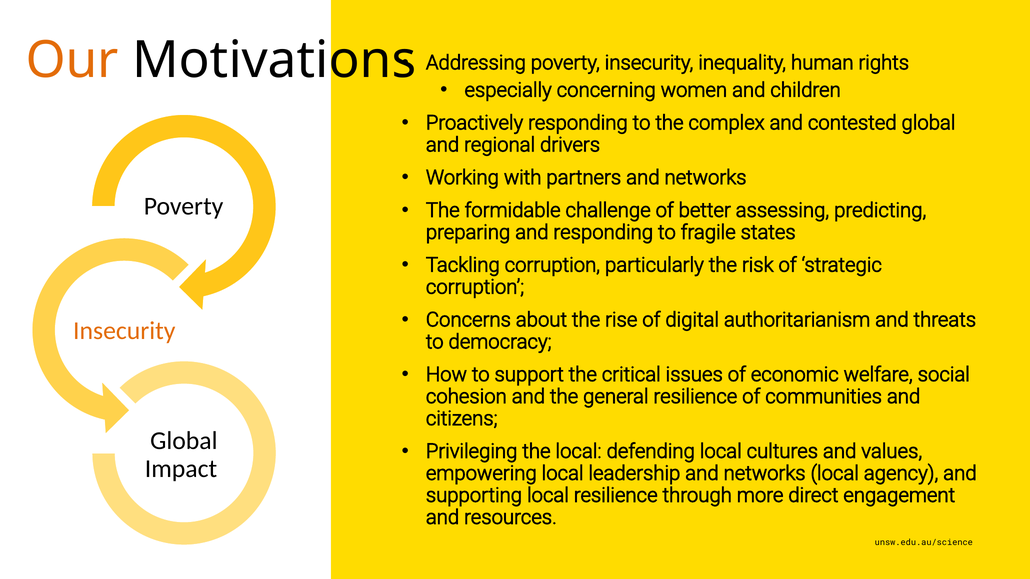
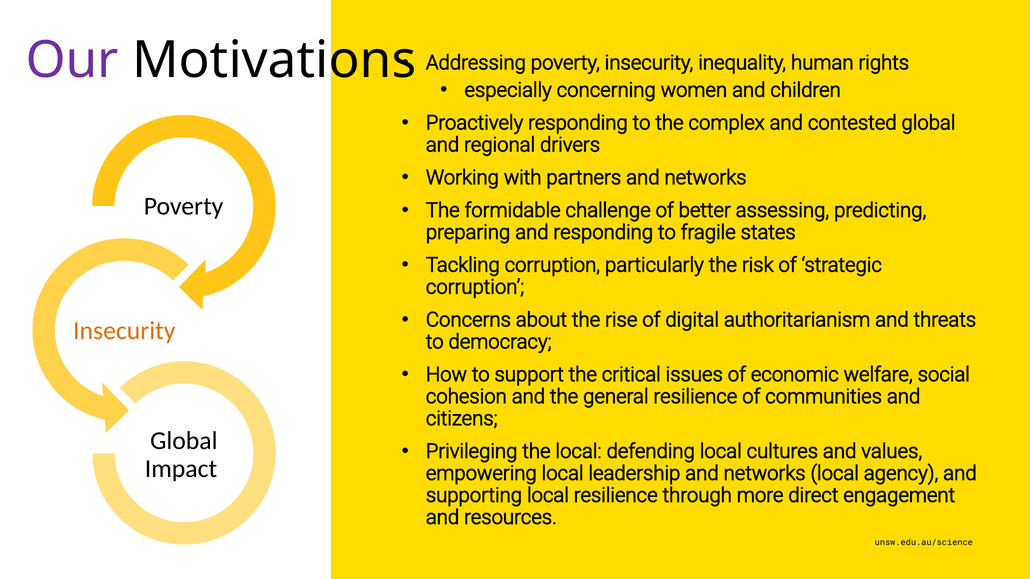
Our colour: orange -> purple
